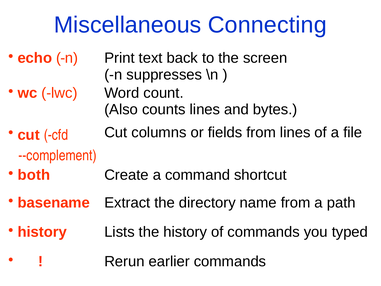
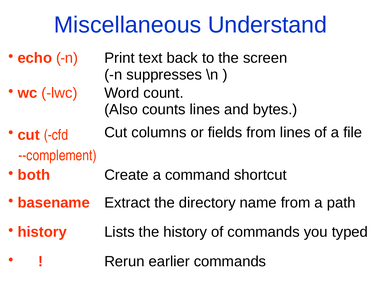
Connecting: Connecting -> Understand
